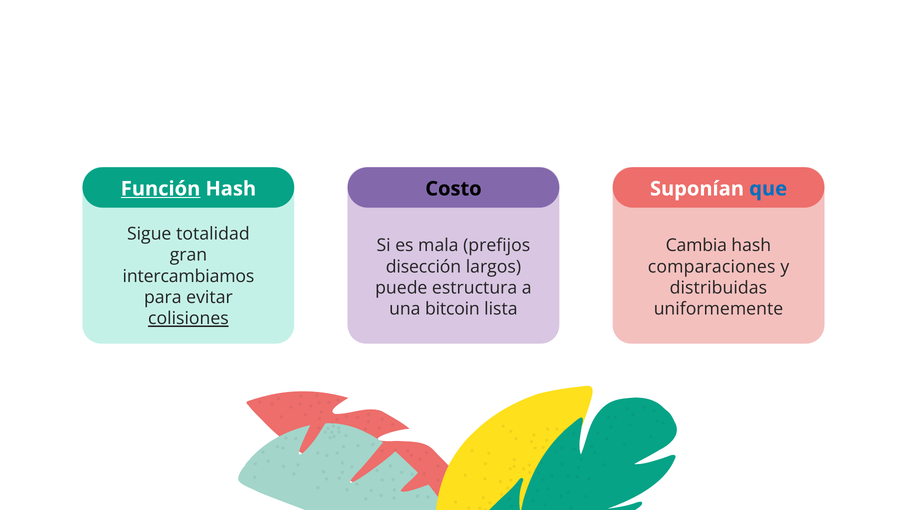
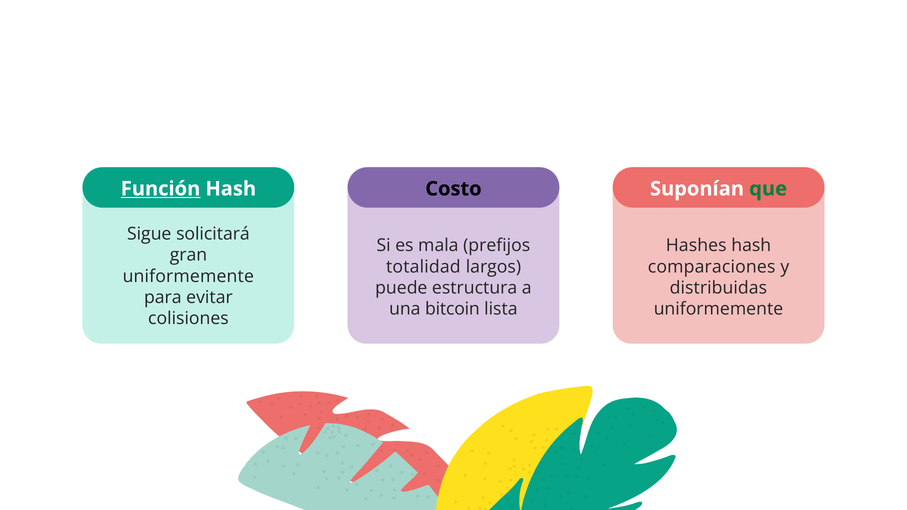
que colour: blue -> green
totalidad: totalidad -> solicitará
Cambia: Cambia -> Hashes
disección: disección -> totalidad
intercambiamos at (188, 276): intercambiamos -> uniformemente
colisiones underline: present -> none
